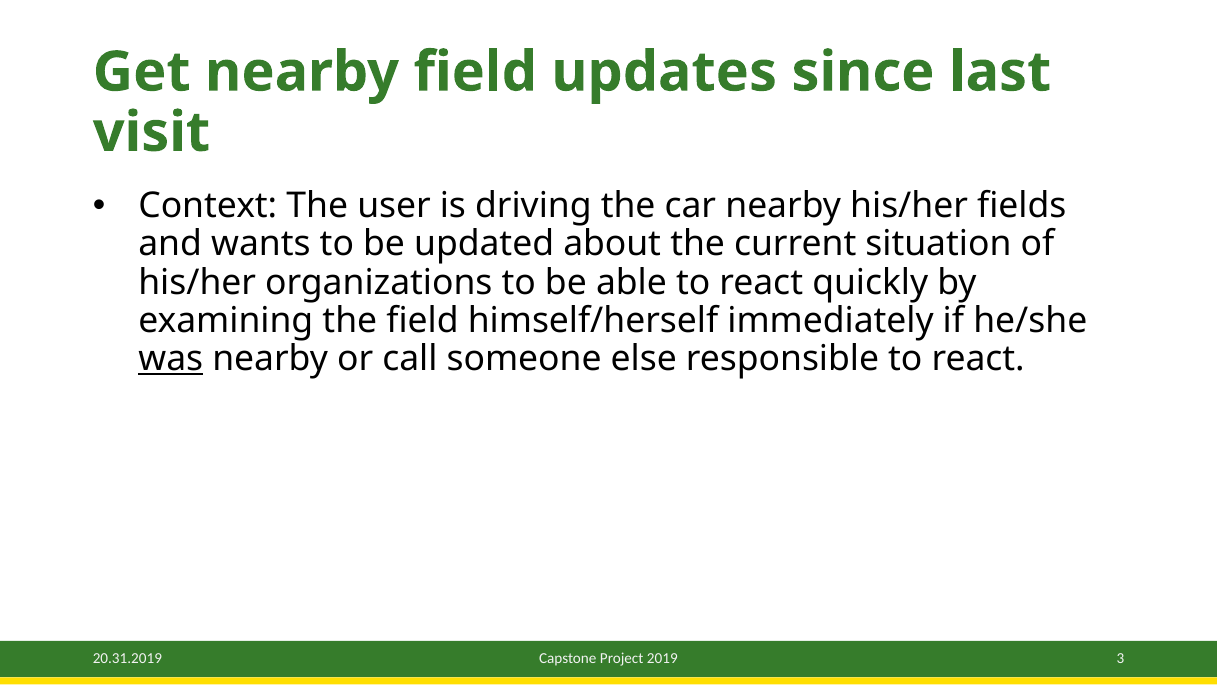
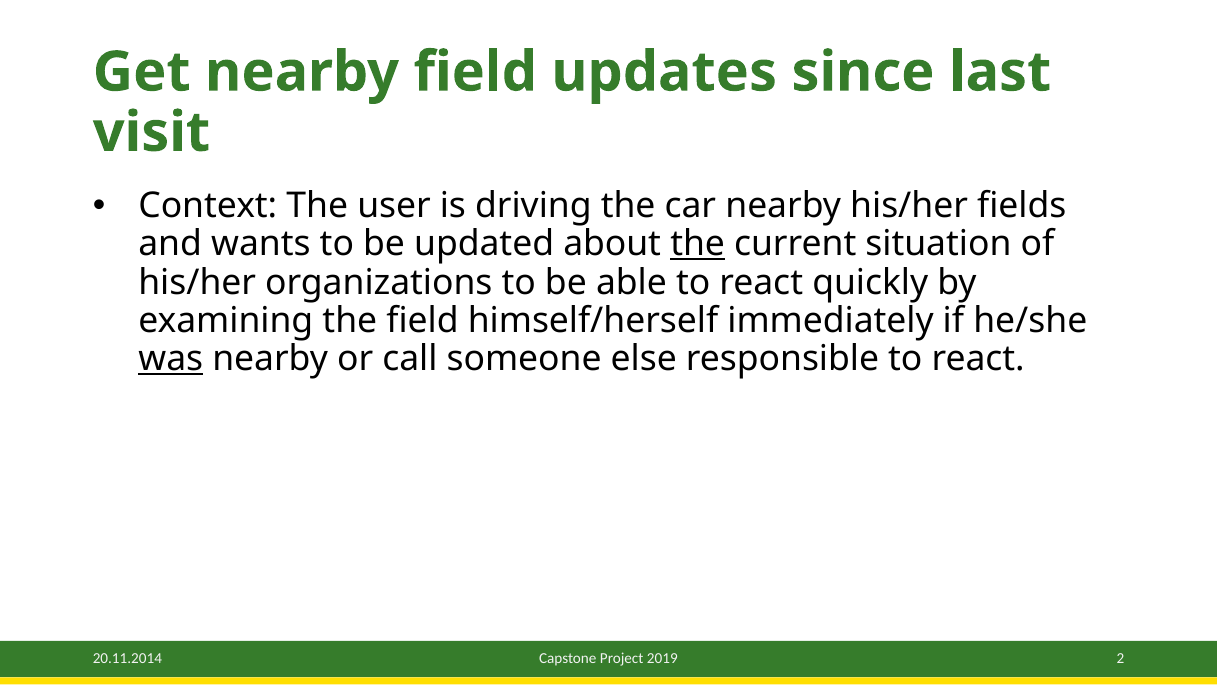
the at (698, 244) underline: none -> present
20.31.2019: 20.31.2019 -> 20.11.2014
3: 3 -> 2
